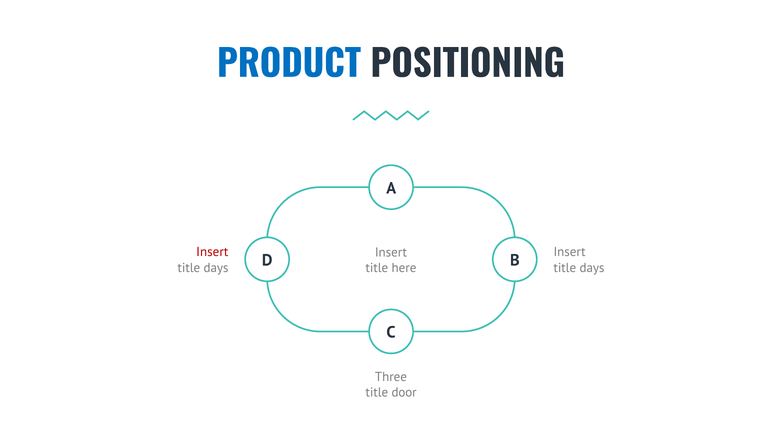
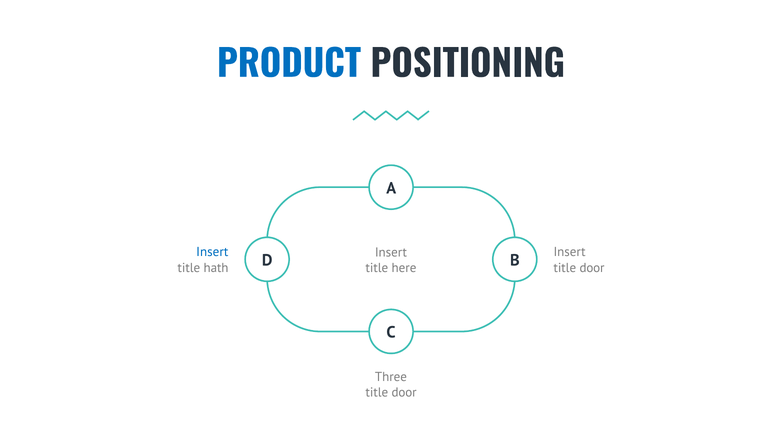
Insert at (212, 252) colour: red -> blue
days at (216, 268): days -> hath
days at (592, 268): days -> door
